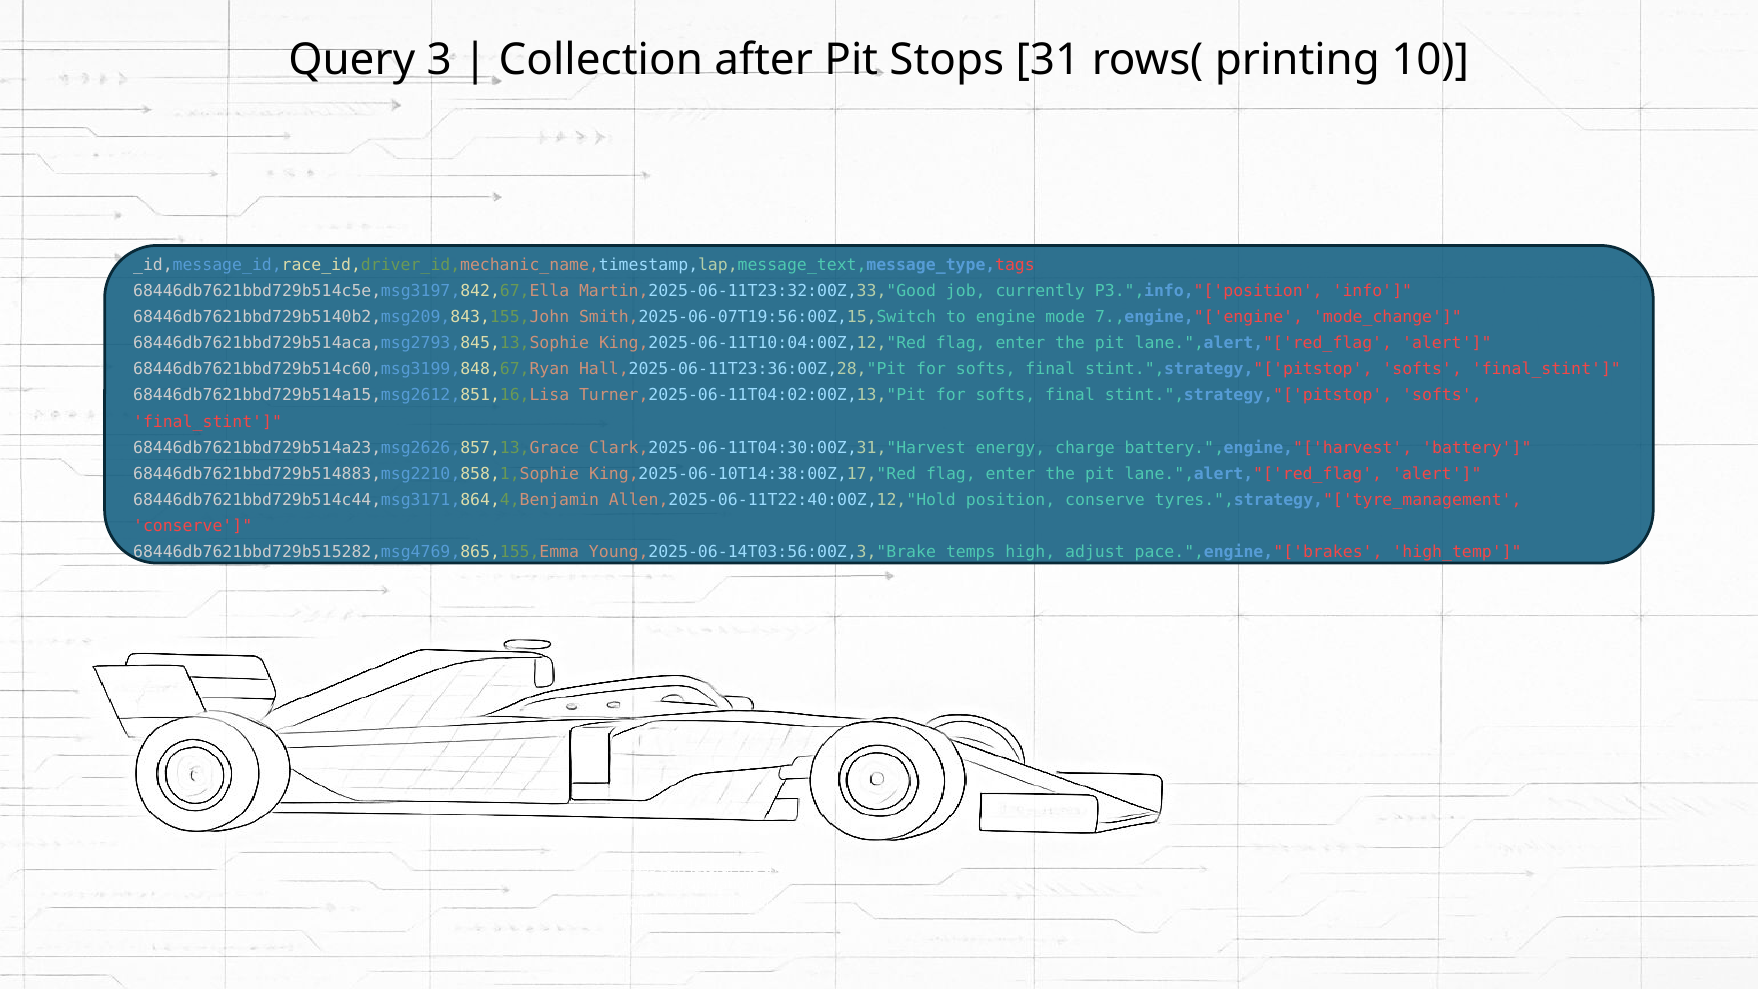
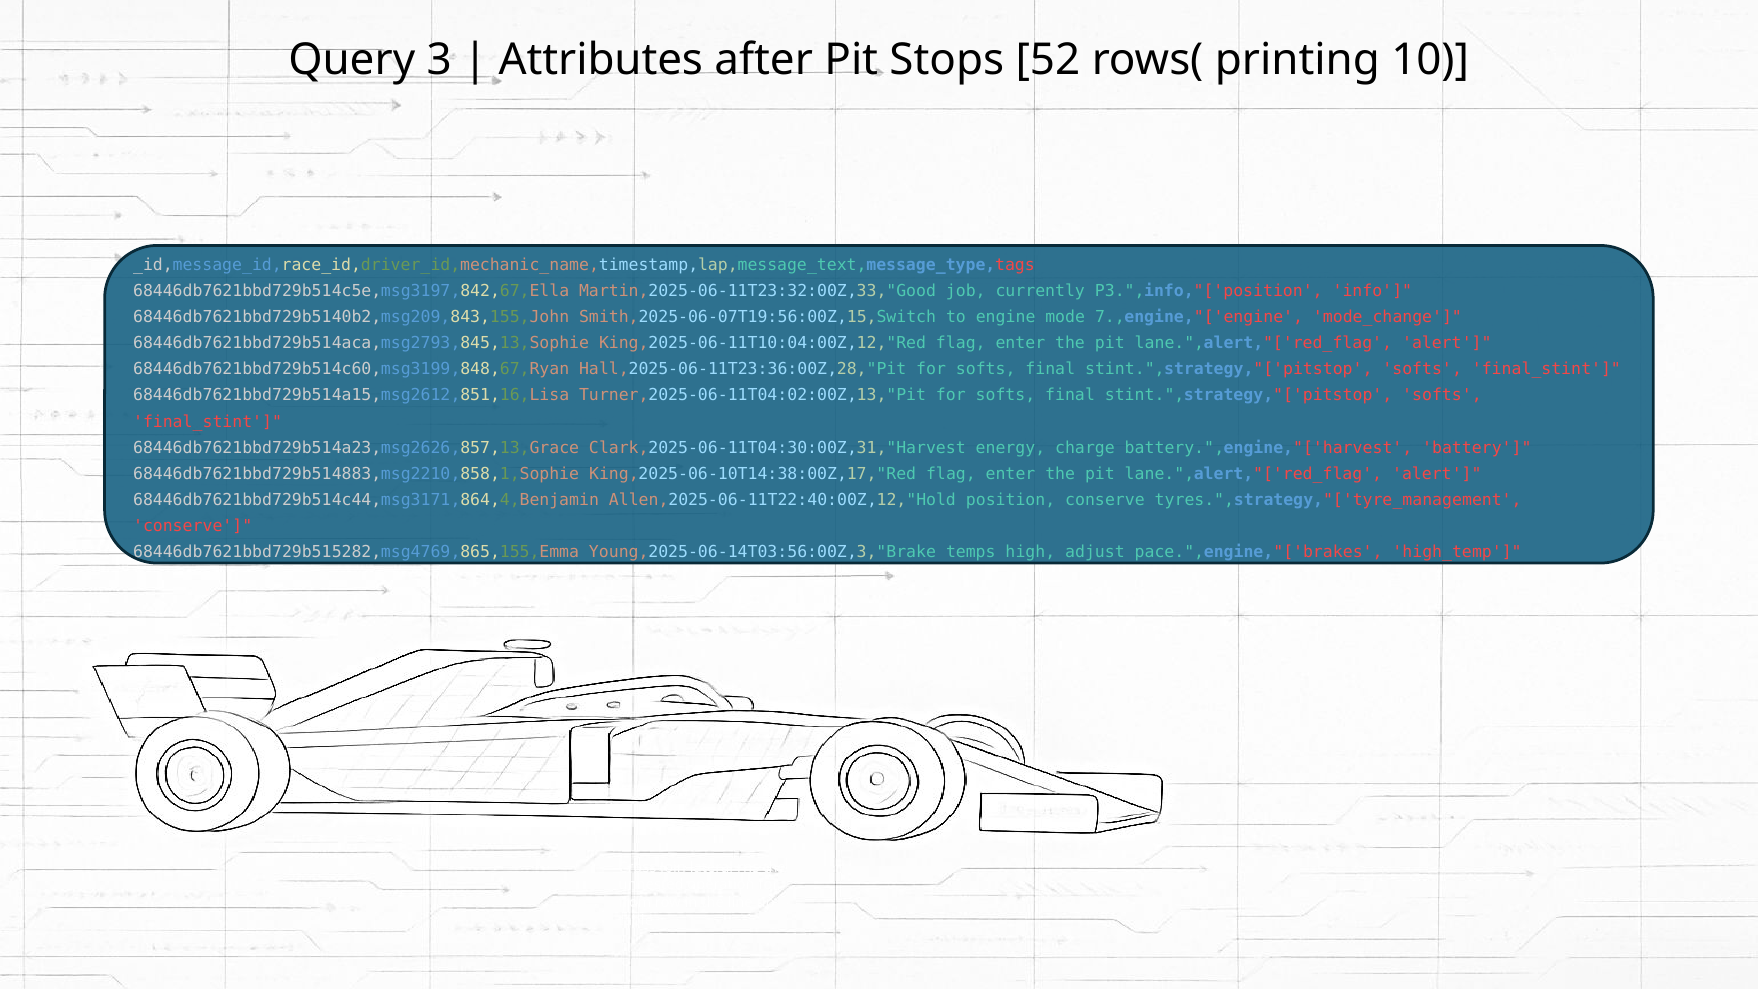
Collection: Collection -> Attributes
31: 31 -> 52
